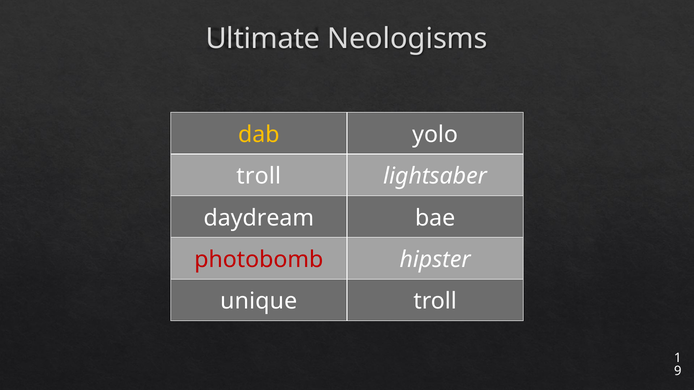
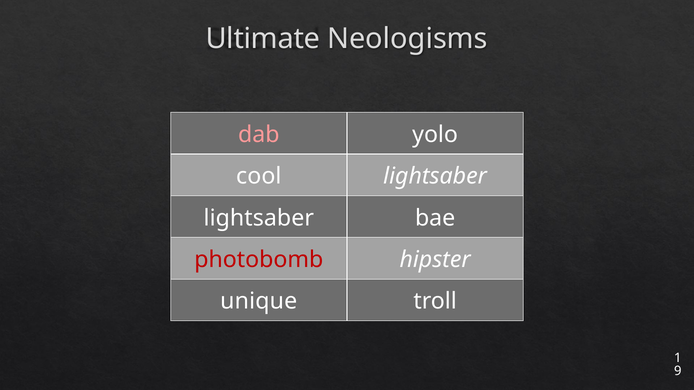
dab colour: yellow -> pink
troll at (259, 176): troll -> cool
daydream at (259, 218): daydream -> lightsaber
